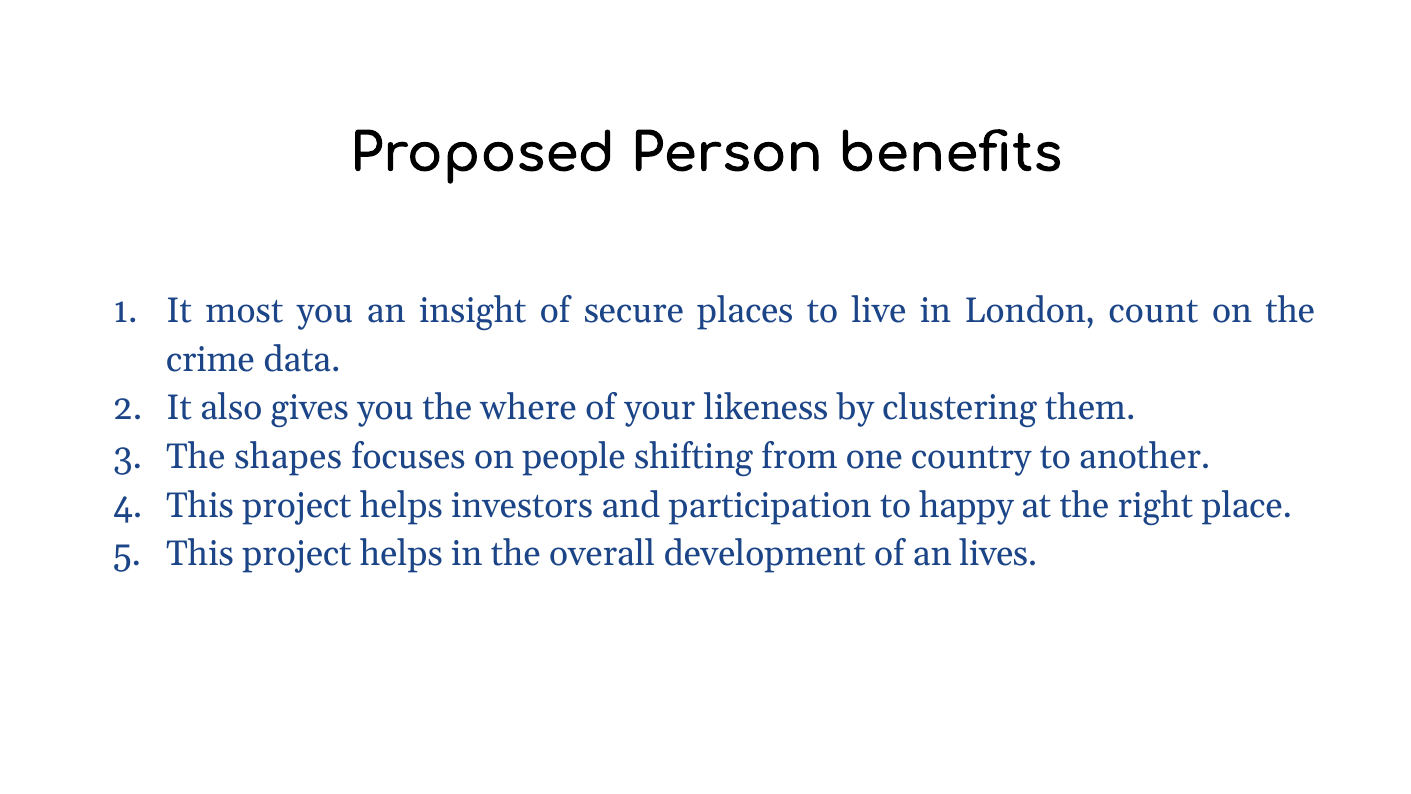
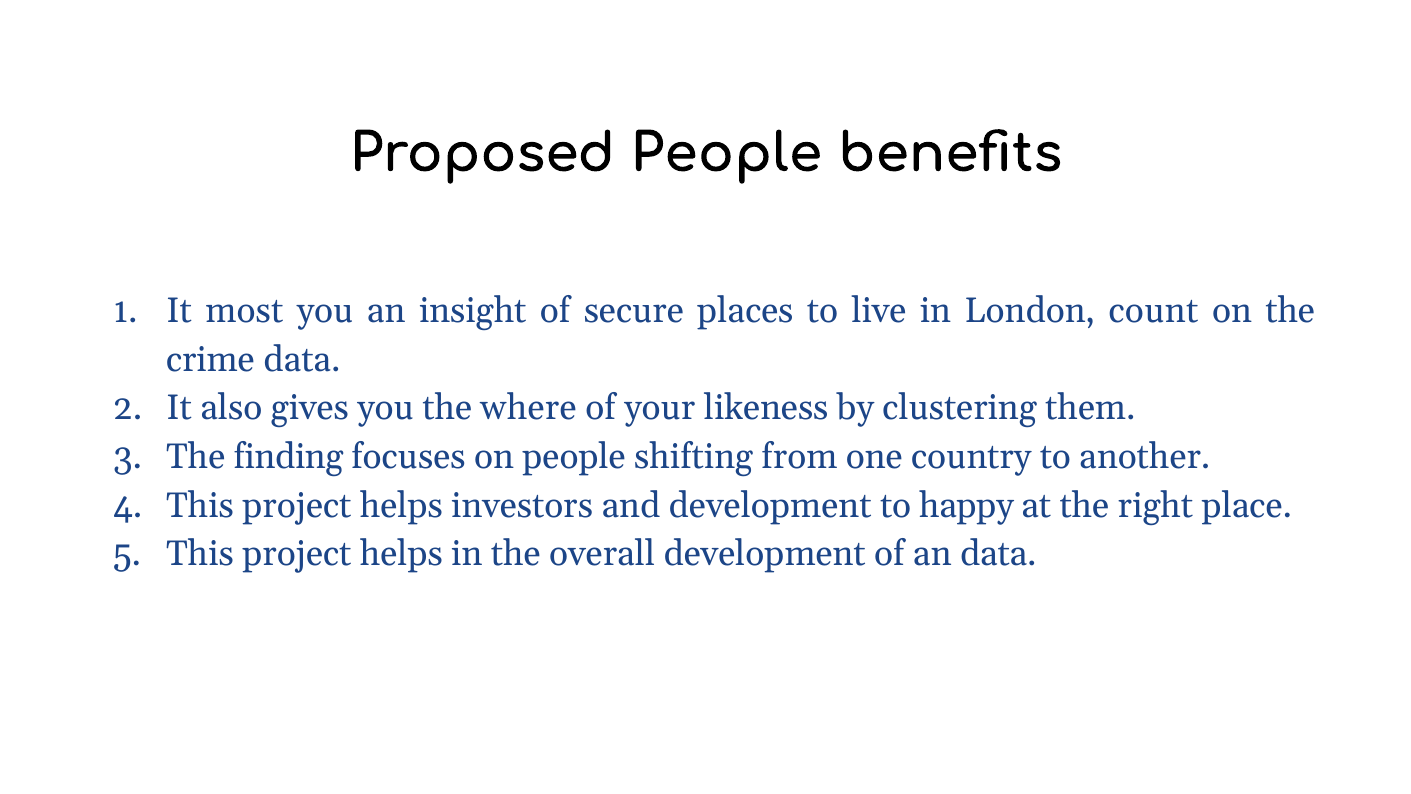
Proposed Person: Person -> People
shapes: shapes -> finding
and participation: participation -> development
an lives: lives -> data
